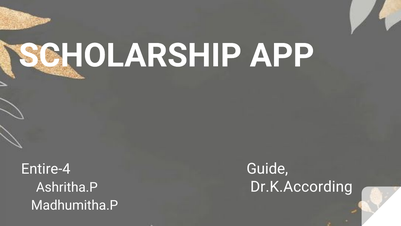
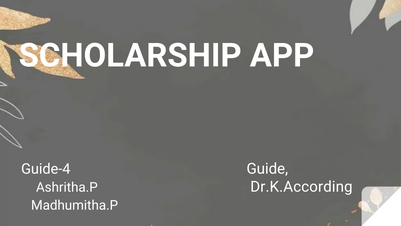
Entire-4: Entire-4 -> Guide-4
